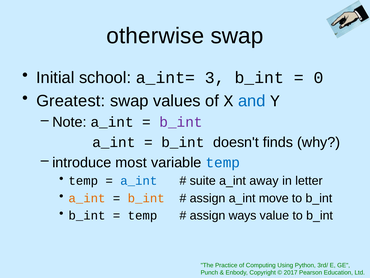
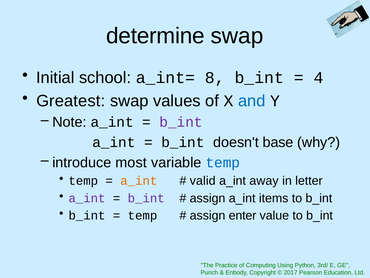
otherwise: otherwise -> determine
3: 3 -> 8
0: 0 -> 4
finds: finds -> base
a_int at (139, 181) colour: blue -> orange
suite: suite -> valid
a_int at (87, 198) colour: orange -> purple
b_int at (146, 198) colour: orange -> purple
move: move -> items
ways: ways -> enter
